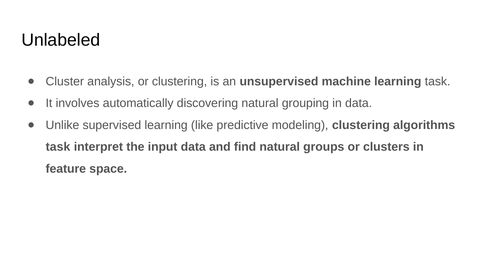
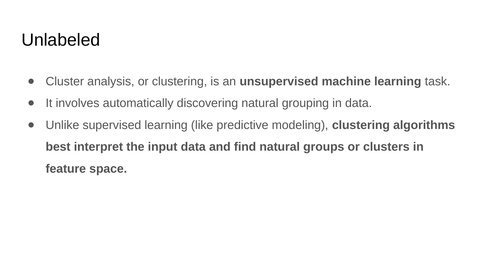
task at (58, 147): task -> best
